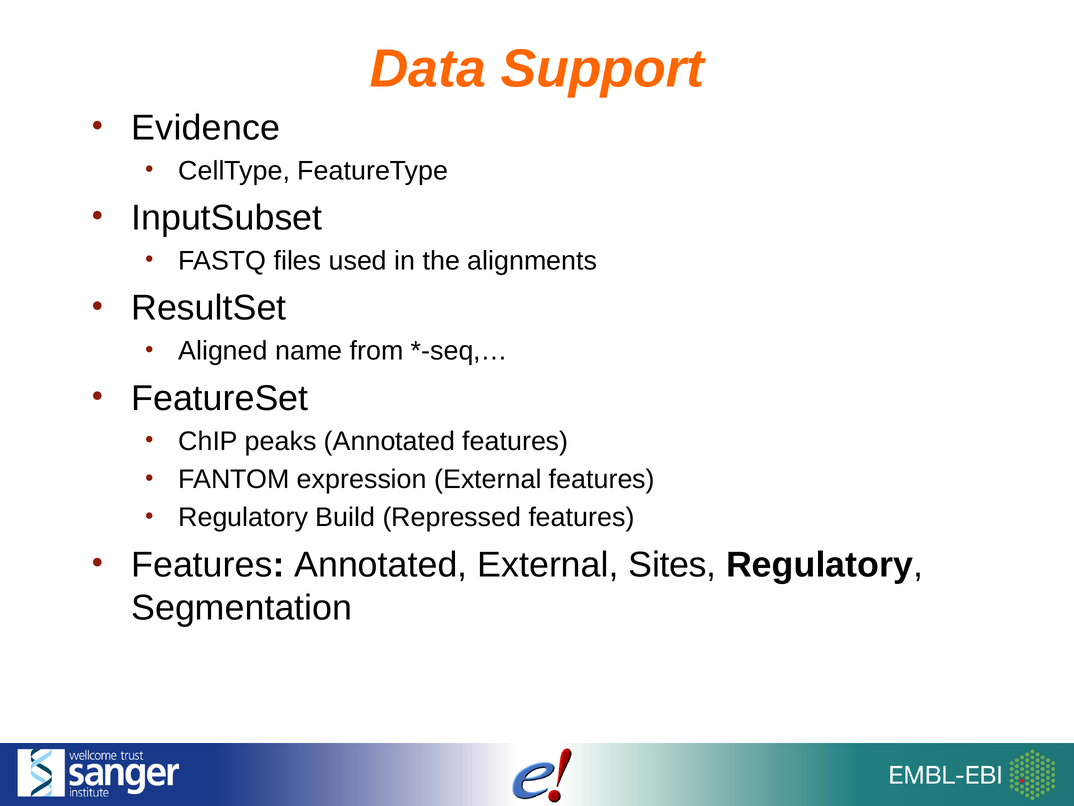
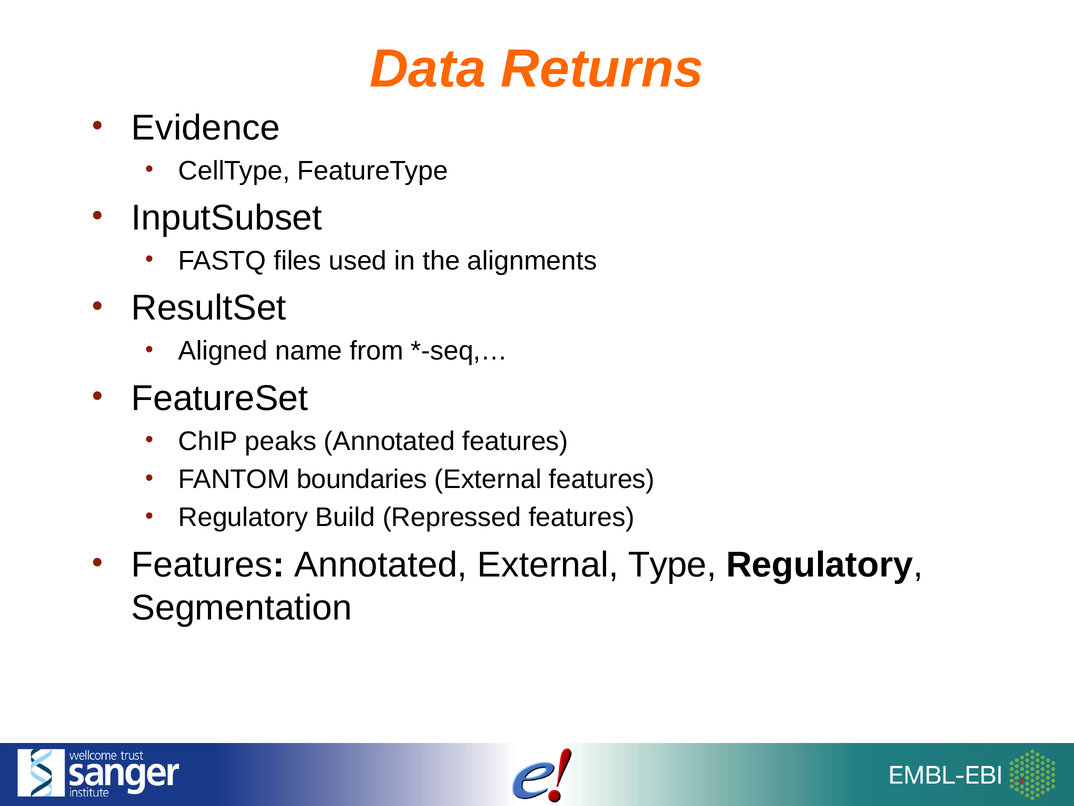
Support: Support -> Returns
expression: expression -> boundaries
Sites: Sites -> Type
